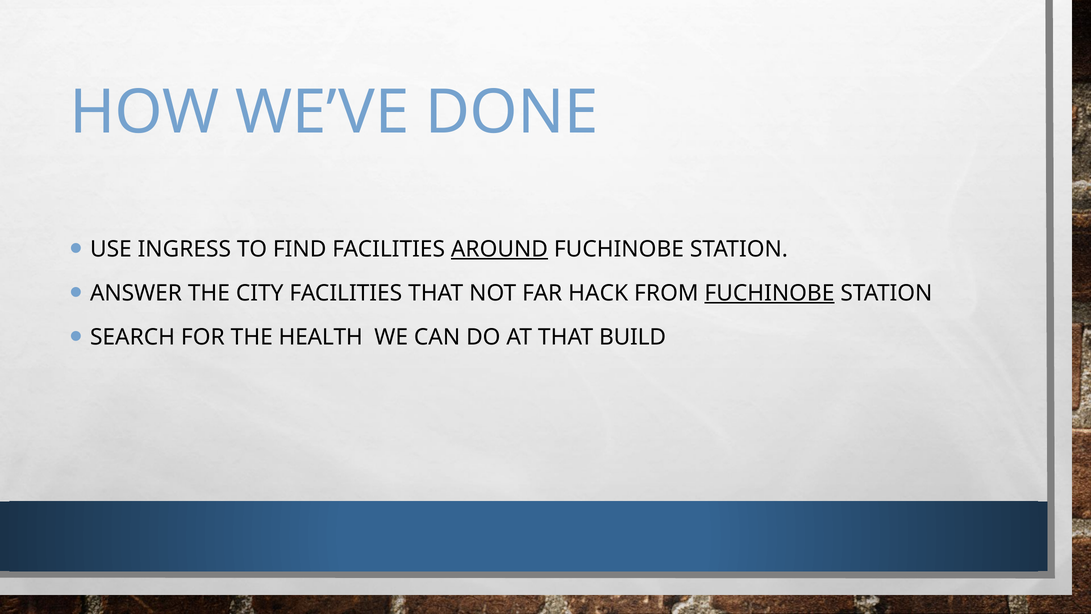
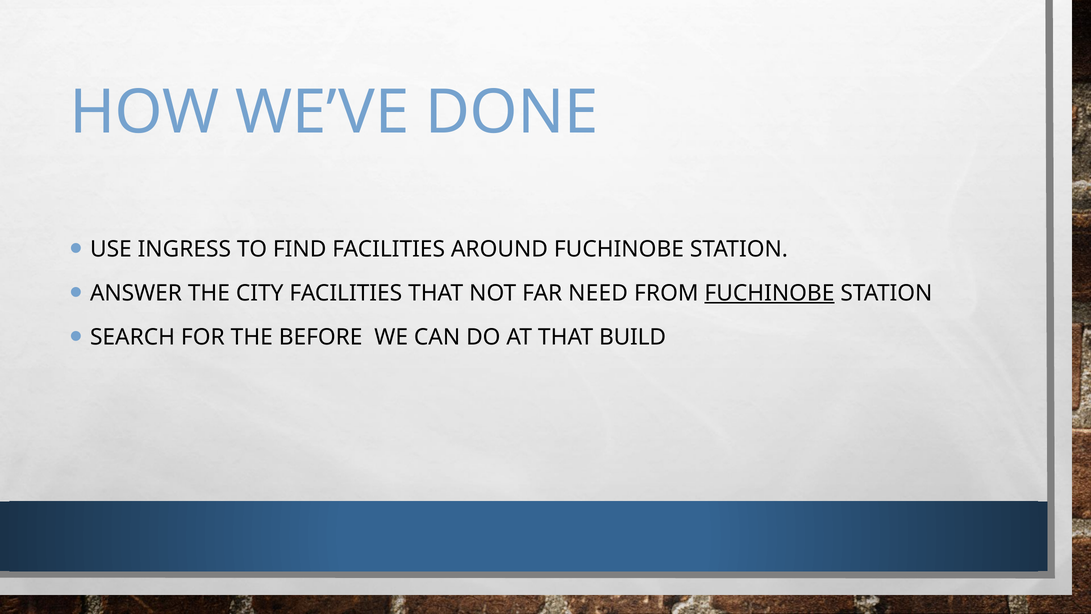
AROUND underline: present -> none
HACK: HACK -> NEED
HEALTH: HEALTH -> BEFORE
